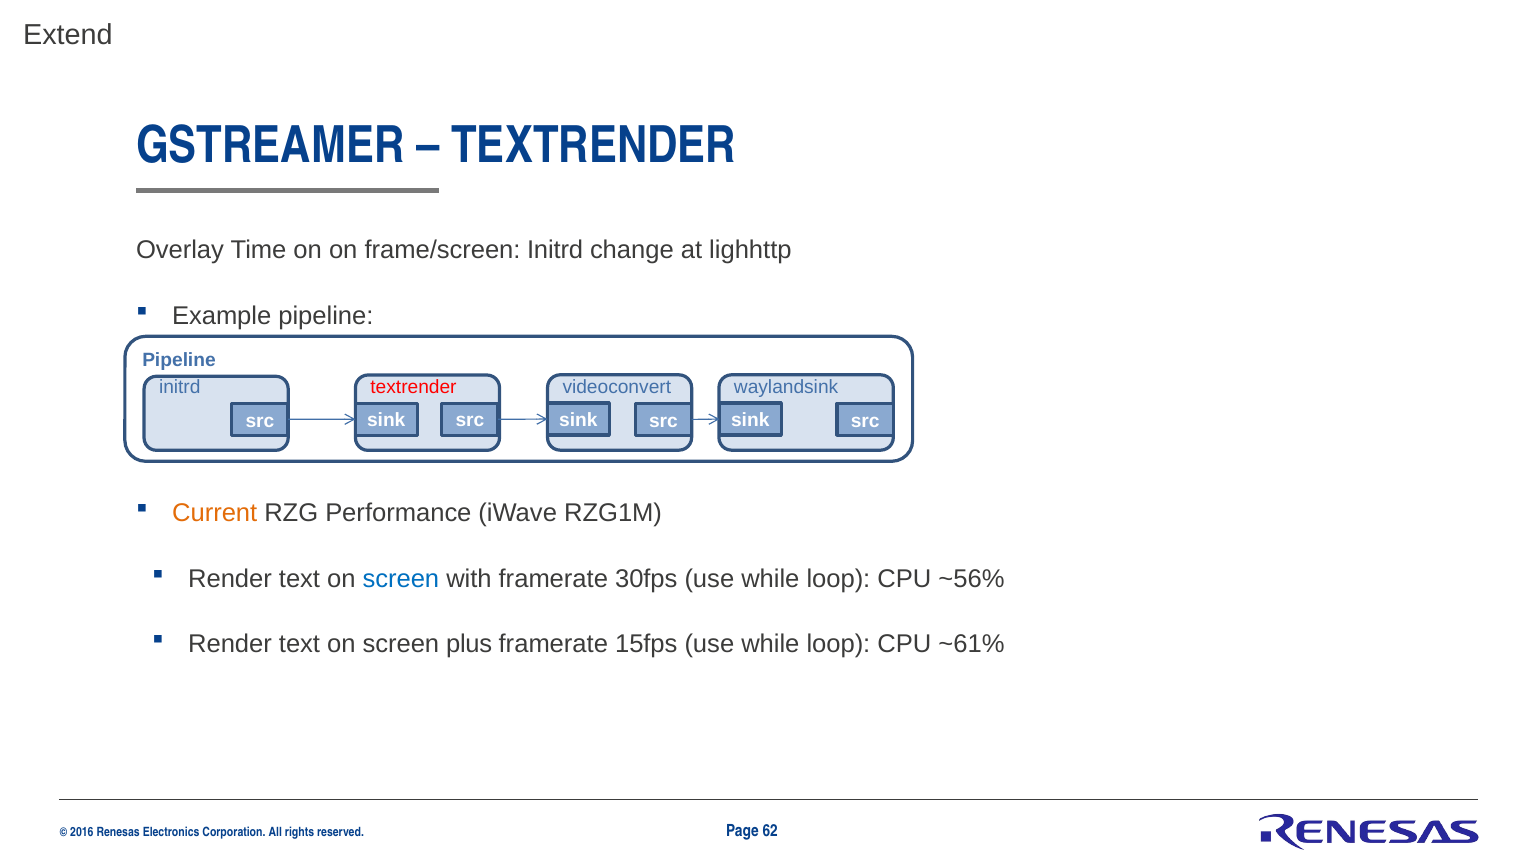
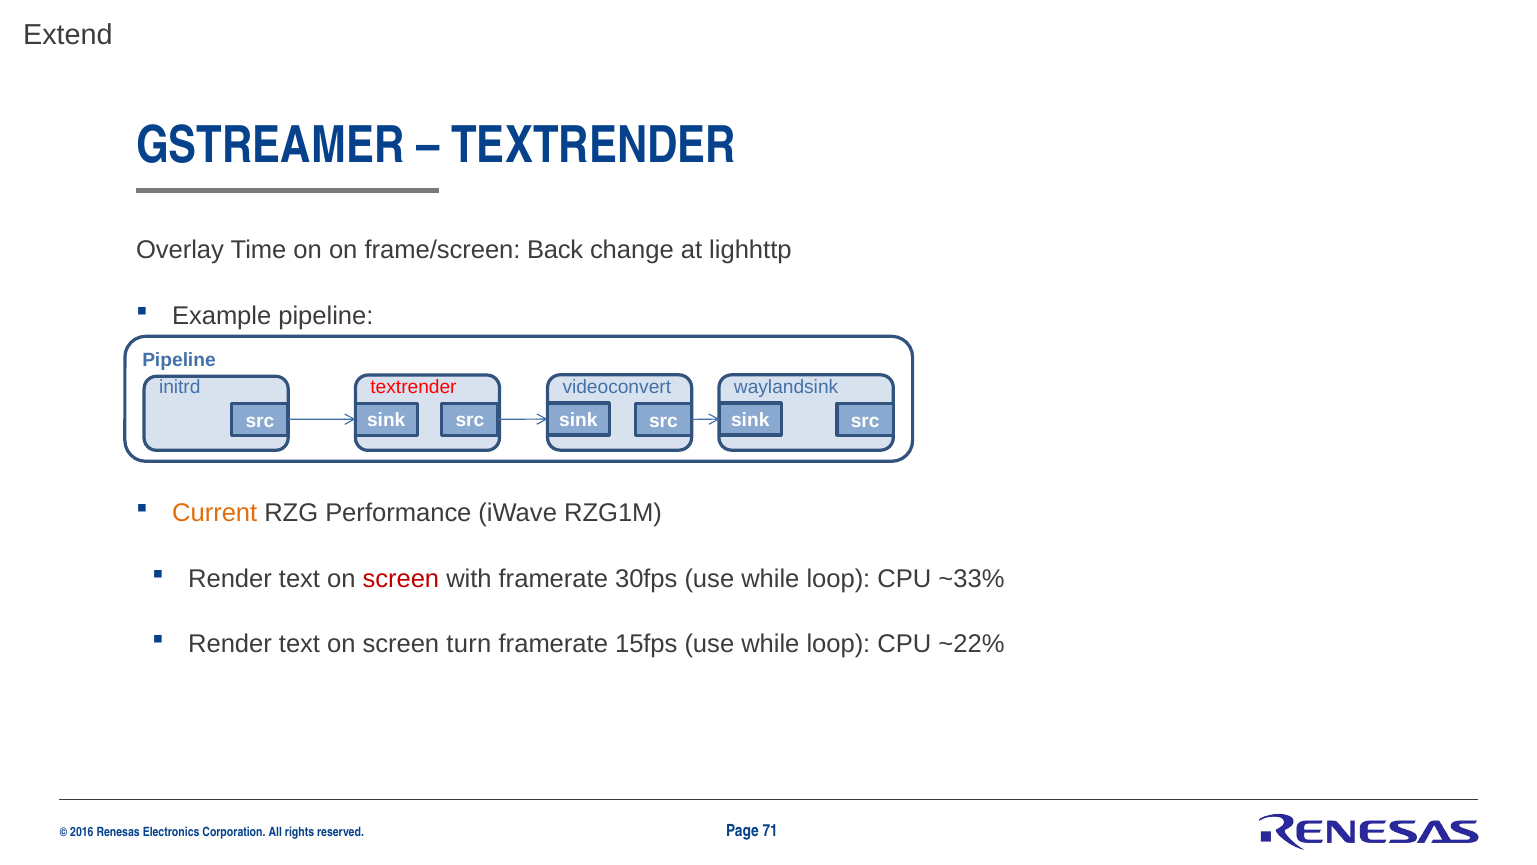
frame/screen Initrd: Initrd -> Back
screen at (401, 579) colour: blue -> red
~56%: ~56% -> ~33%
plus: plus -> turn
~61%: ~61% -> ~22%
62: 62 -> 71
